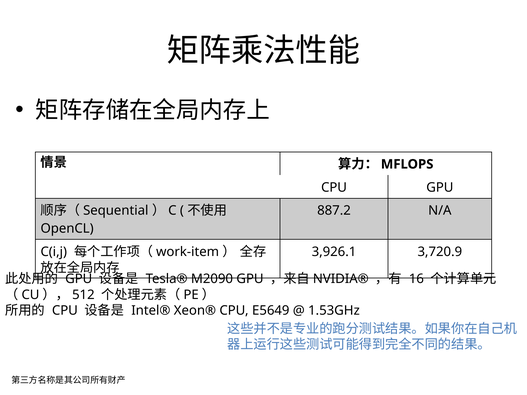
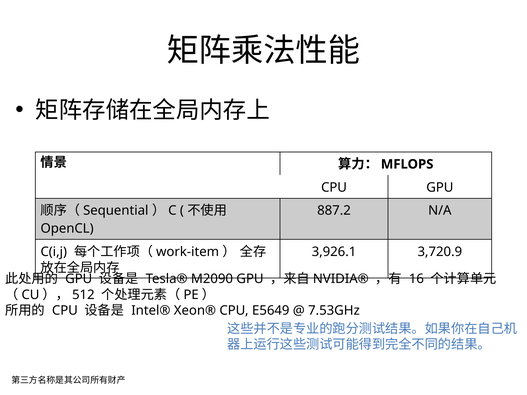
1.53GHz: 1.53GHz -> 7.53GHz
